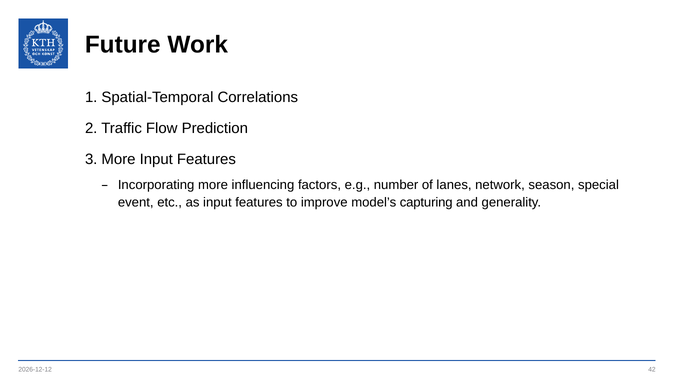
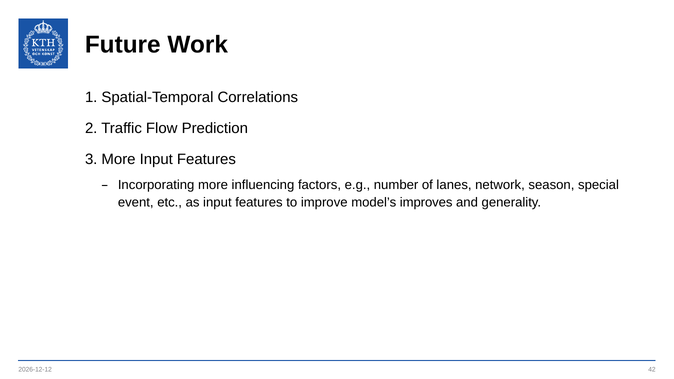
capturing: capturing -> improves
